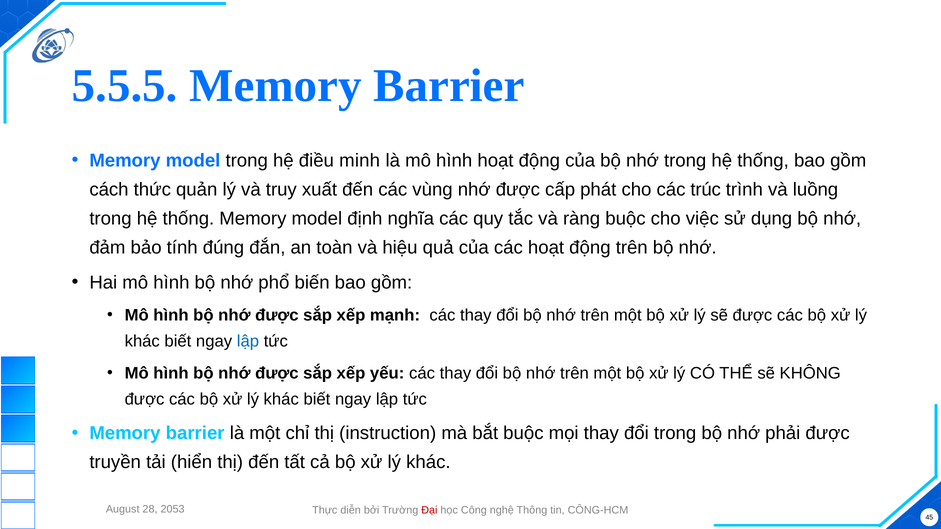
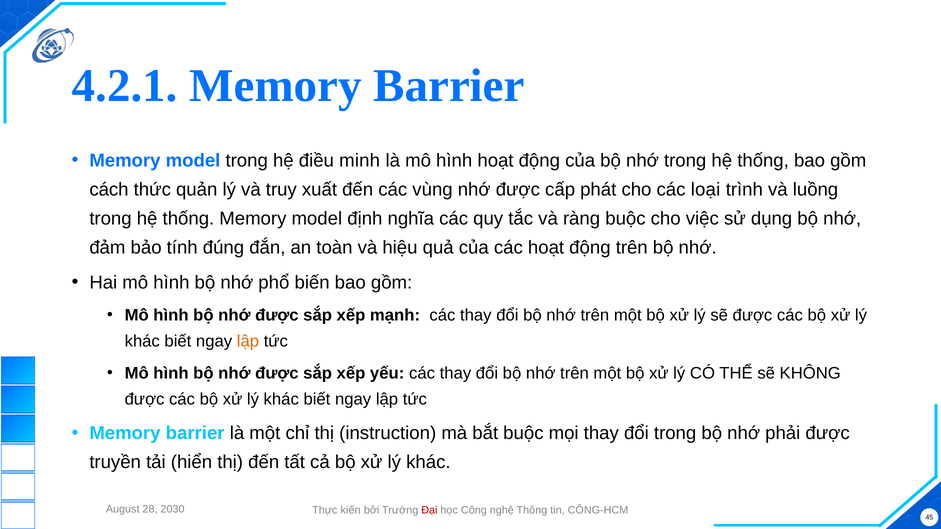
5.5.5: 5.5.5 -> 4.2.1
trúc: trúc -> loại
lập at (248, 342) colour: blue -> orange
2053: 2053 -> 2030
diễn: diễn -> kiến
